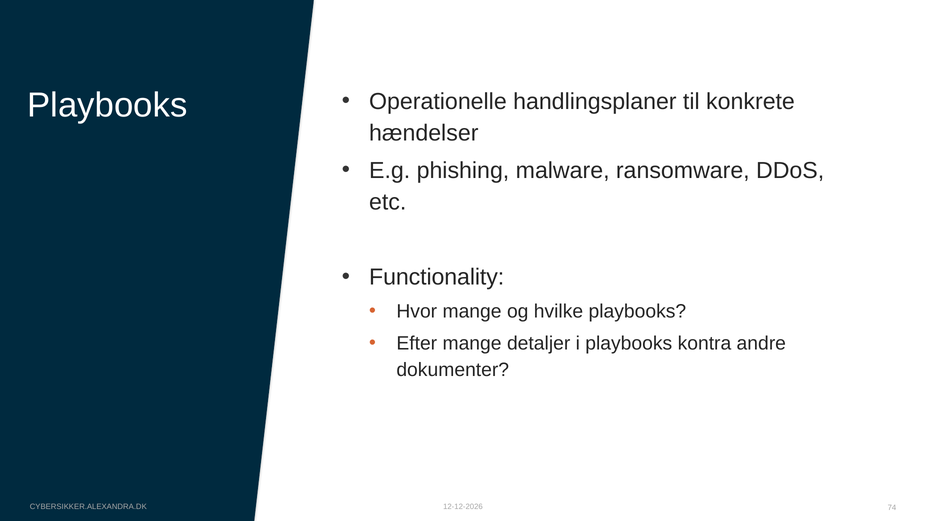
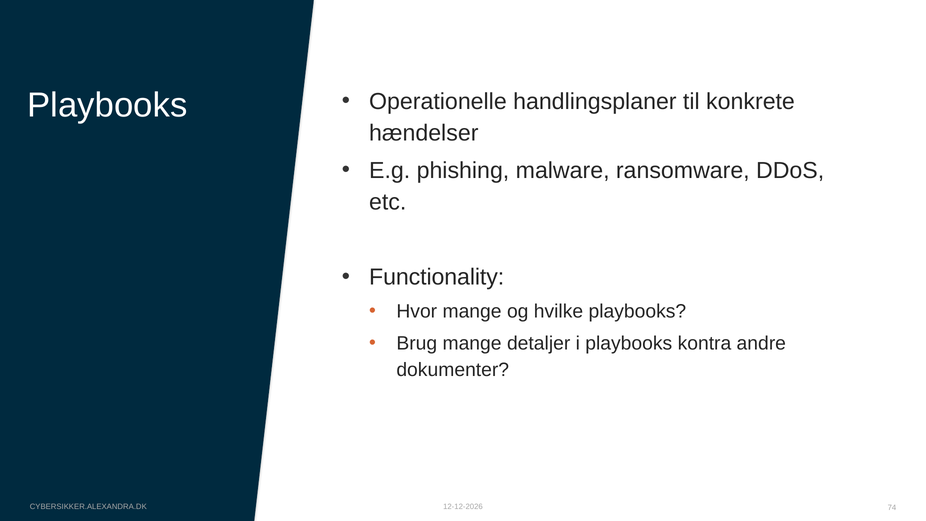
Efter: Efter -> Brug
